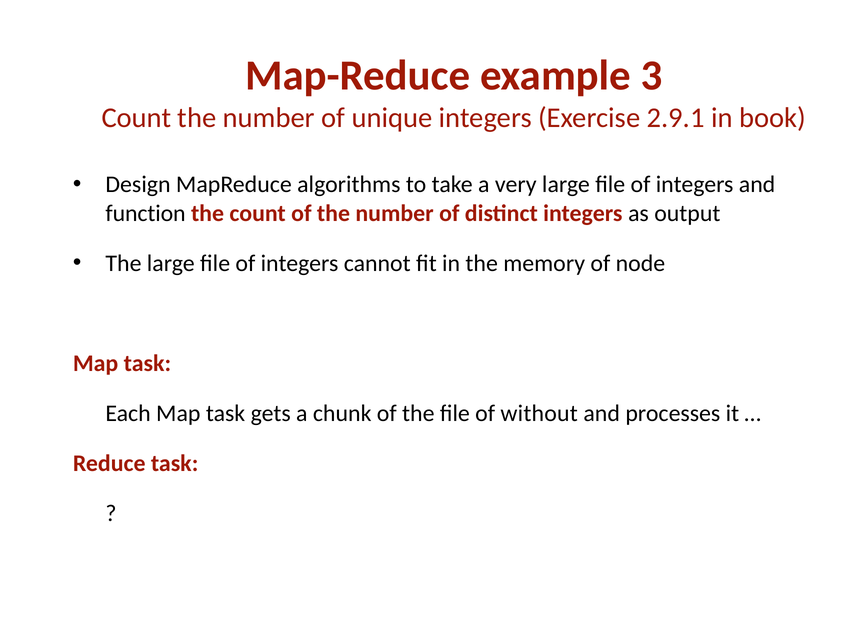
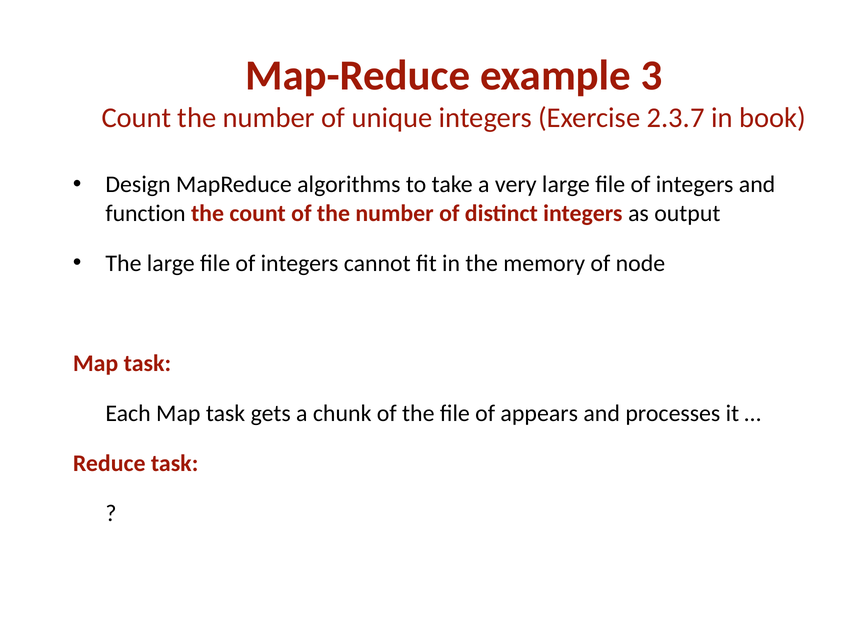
2.9.1: 2.9.1 -> 2.3.7
without: without -> appears
